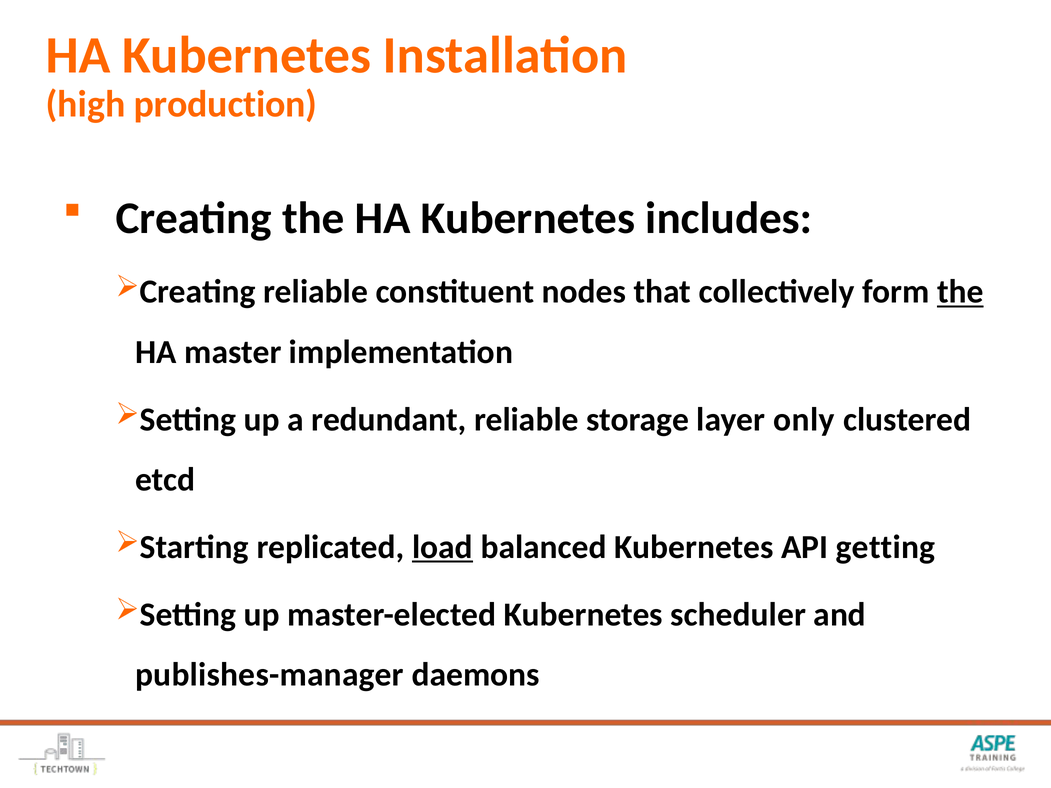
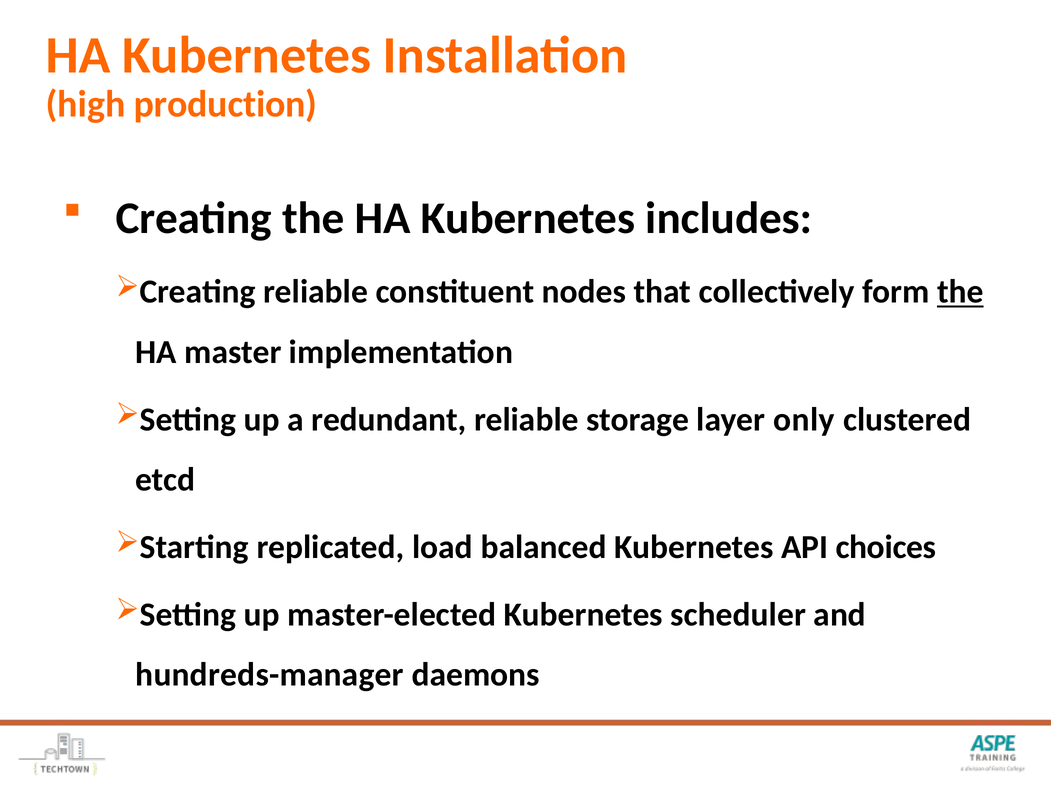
load underline: present -> none
getting: getting -> choices
publishes-manager: publishes-manager -> hundreds-manager
